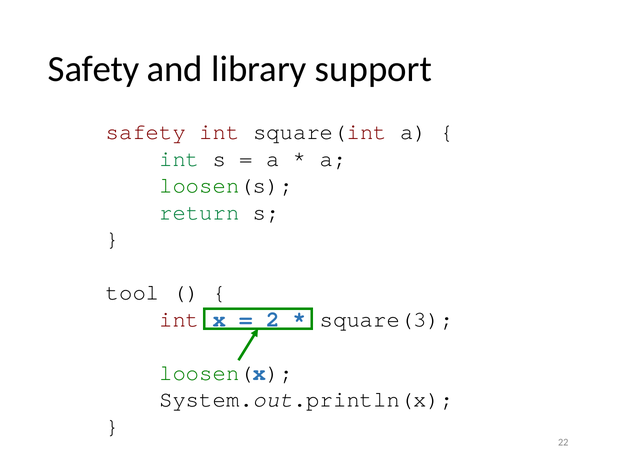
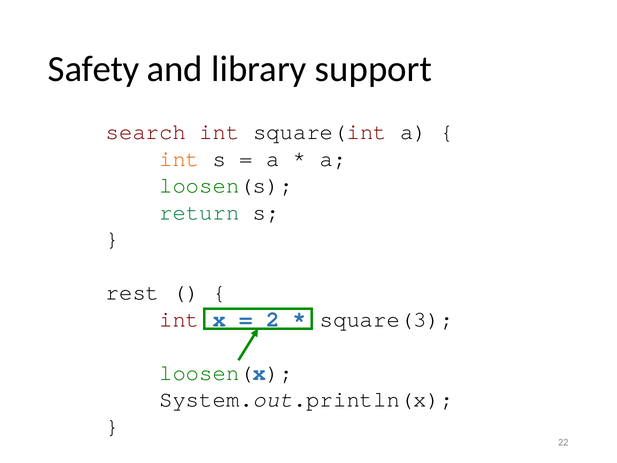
safety at (146, 132): safety -> search
int at (179, 159) colour: green -> orange
tool: tool -> rest
